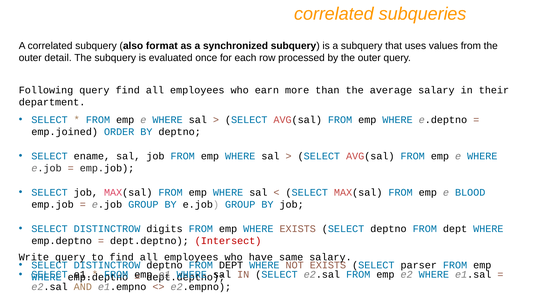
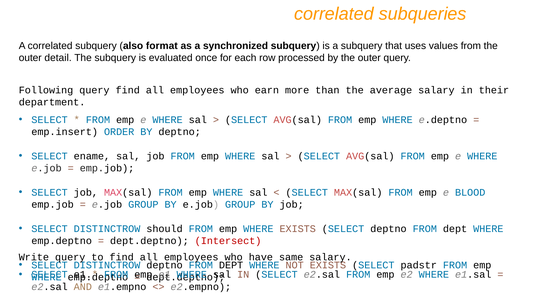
emp.joined: emp.joined -> emp.insert
digits: digits -> should
parser: parser -> padstr
